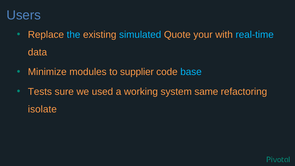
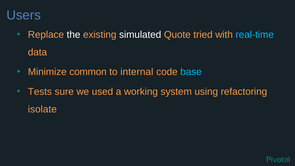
the colour: light blue -> white
simulated colour: light blue -> white
your: your -> tried
modules: modules -> common
supplier: supplier -> internal
same: same -> using
